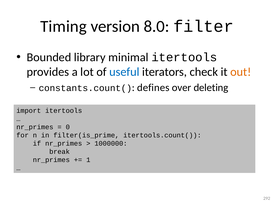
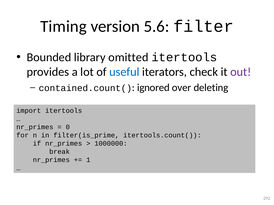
8.0: 8.0 -> 5.6
minimal: minimal -> omitted
out colour: orange -> purple
constants.count(: constants.count( -> contained.count(
defines: defines -> ignored
